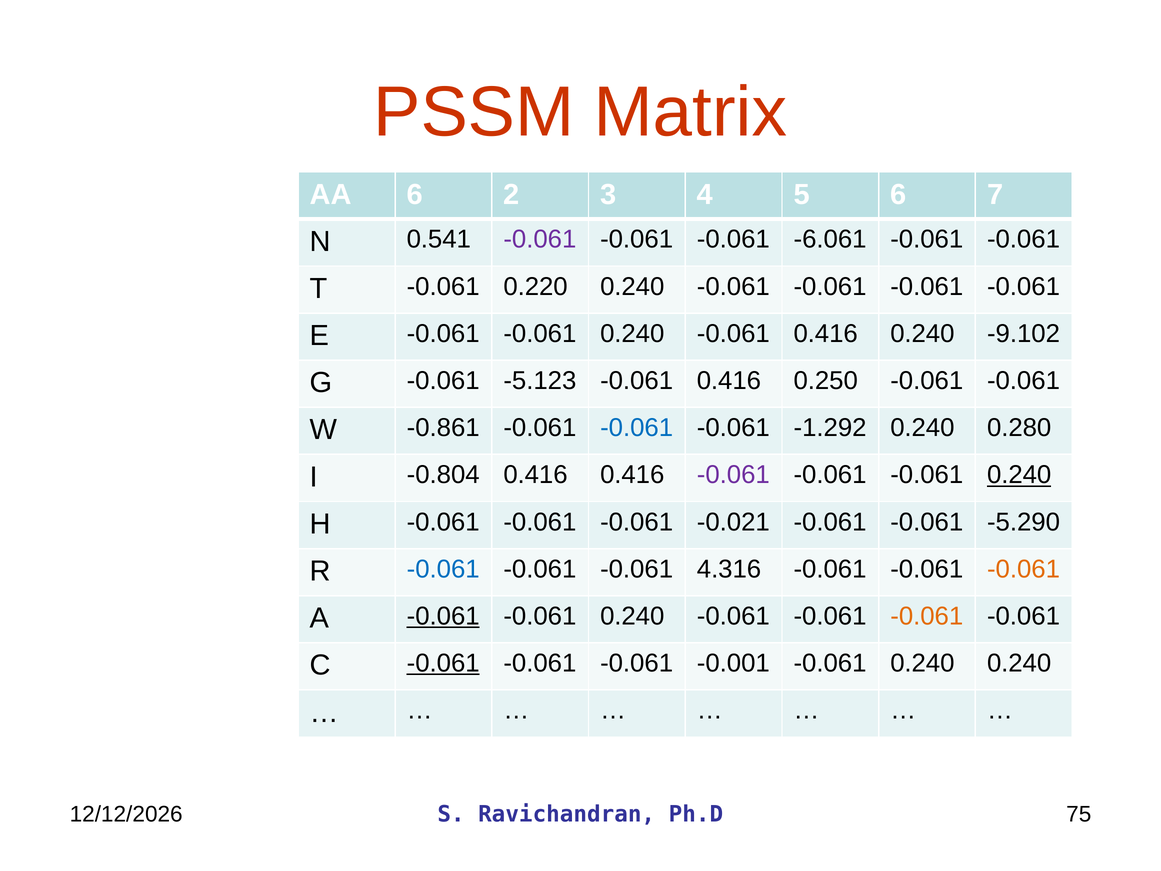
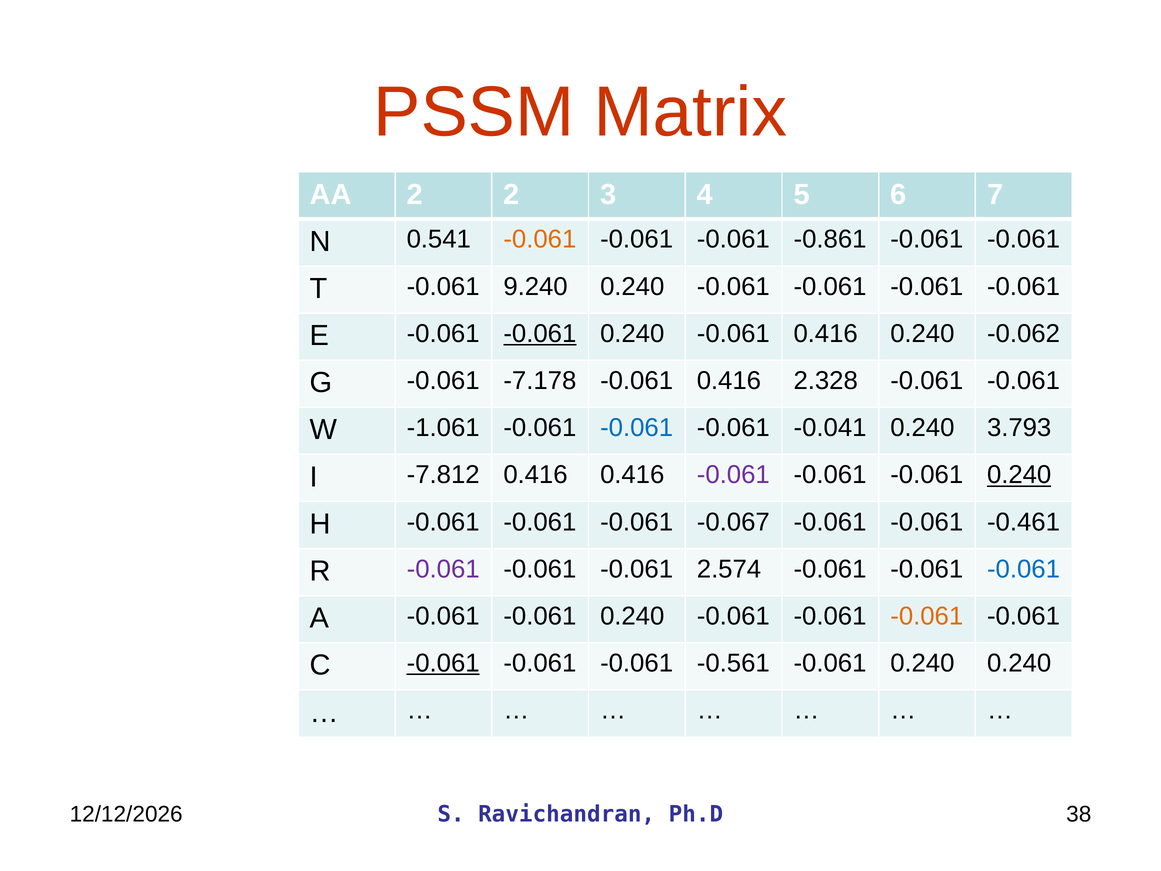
AA 6: 6 -> 2
-0.061 at (540, 239) colour: purple -> orange
-6.061: -6.061 -> -0.861
0.220: 0.220 -> 9.240
-0.061 at (540, 334) underline: none -> present
-9.102: -9.102 -> -0.062
-5.123: -5.123 -> -7.178
0.250: 0.250 -> 2.328
-0.861: -0.861 -> -1.061
-1.292: -1.292 -> -0.041
0.280: 0.280 -> 3.793
-0.804: -0.804 -> -7.812
-0.021: -0.021 -> -0.067
-5.290: -5.290 -> -0.461
-0.061 at (443, 569) colour: blue -> purple
4.316: 4.316 -> 2.574
-0.061 at (1024, 569) colour: orange -> blue
-0.061 at (443, 616) underline: present -> none
-0.001: -0.001 -> -0.561
75: 75 -> 38
